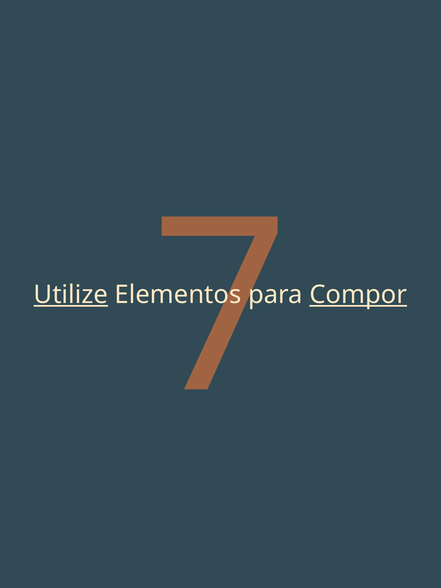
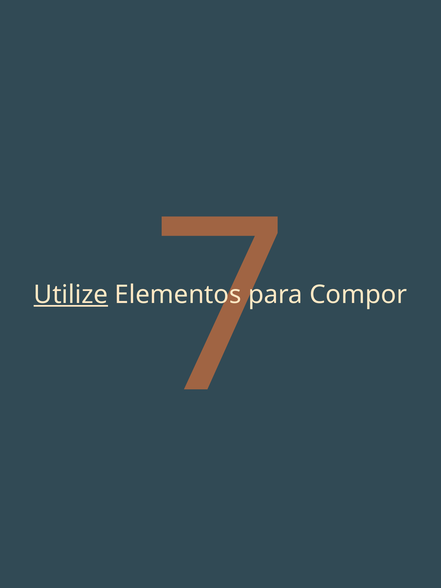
Compor underline: present -> none
